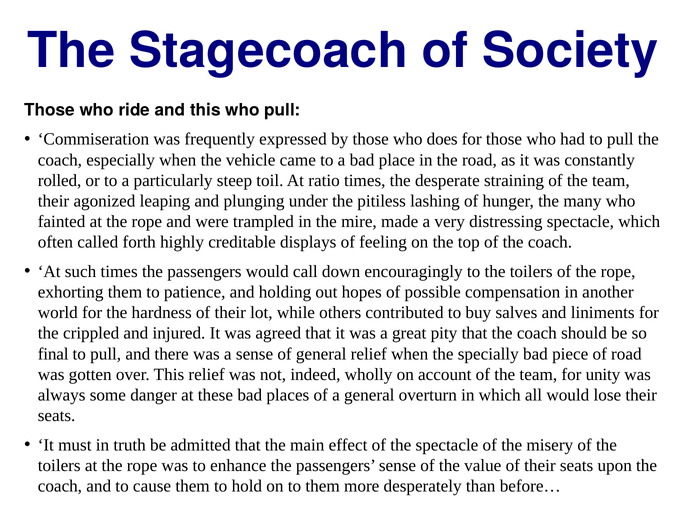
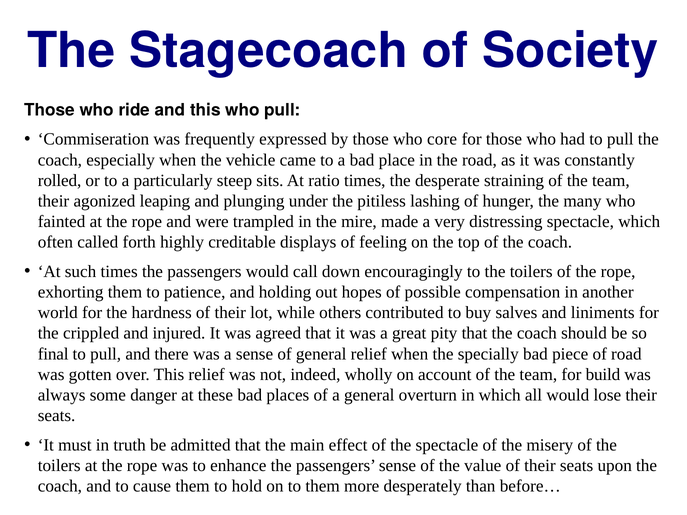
does: does -> core
toil: toil -> sits
unity: unity -> build
